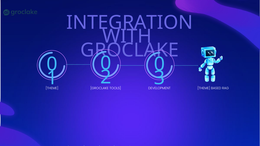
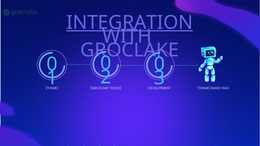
INTEGRATION underline: none -> present
